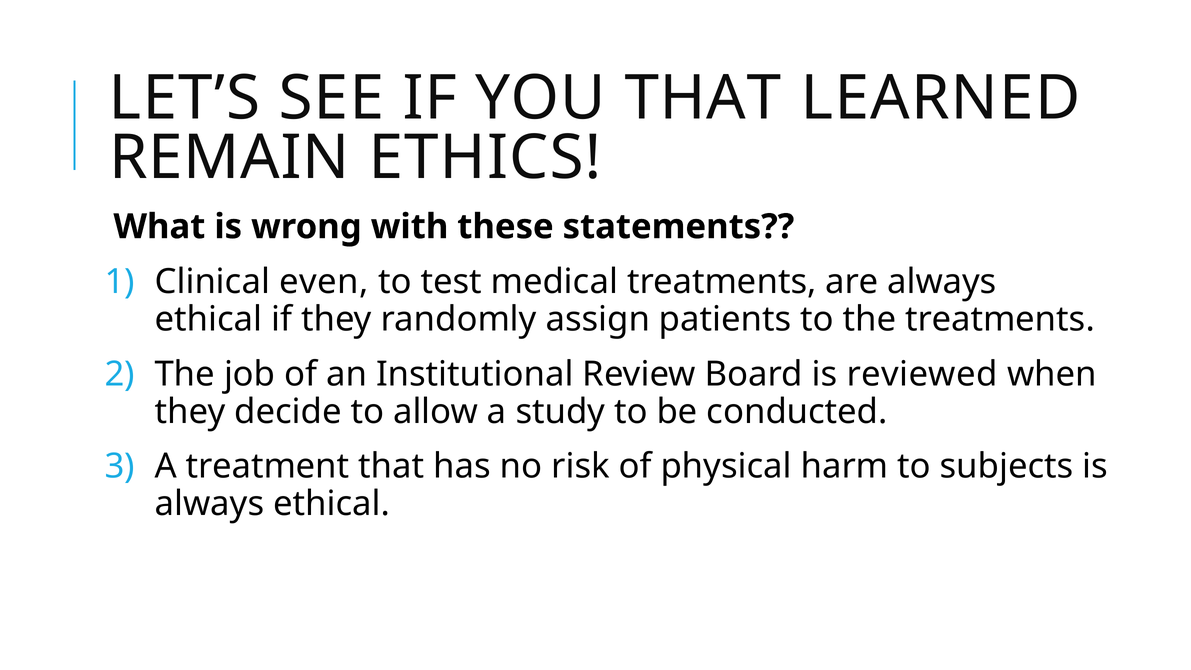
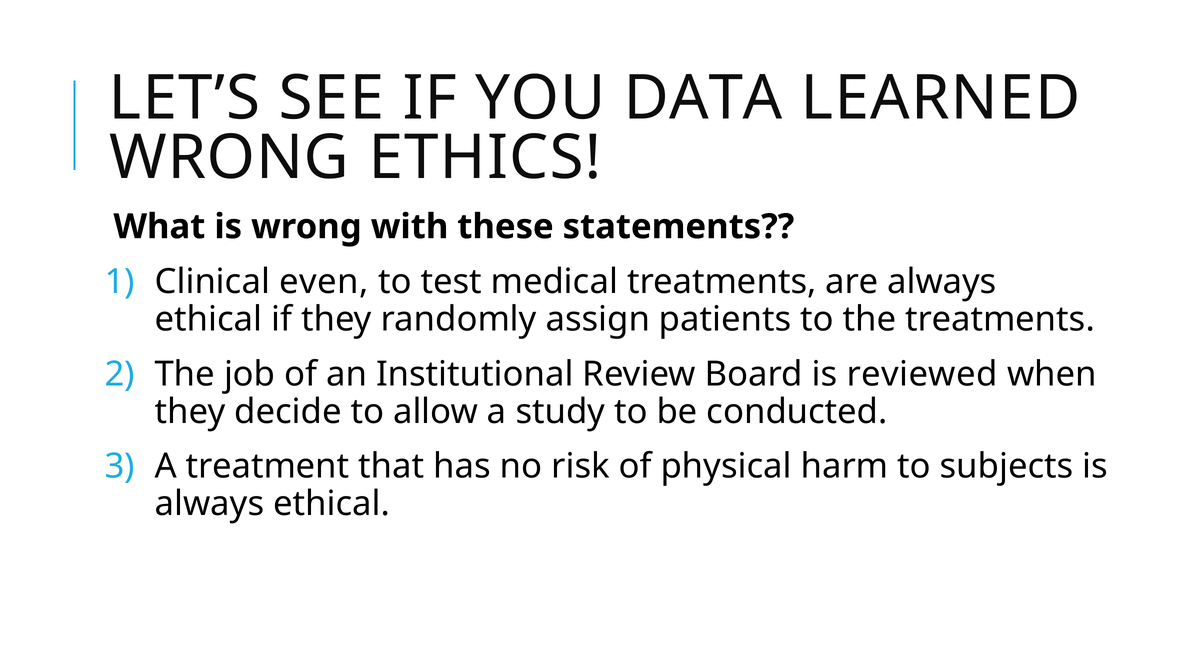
YOU THAT: THAT -> DATA
REMAIN at (229, 158): REMAIN -> WRONG
